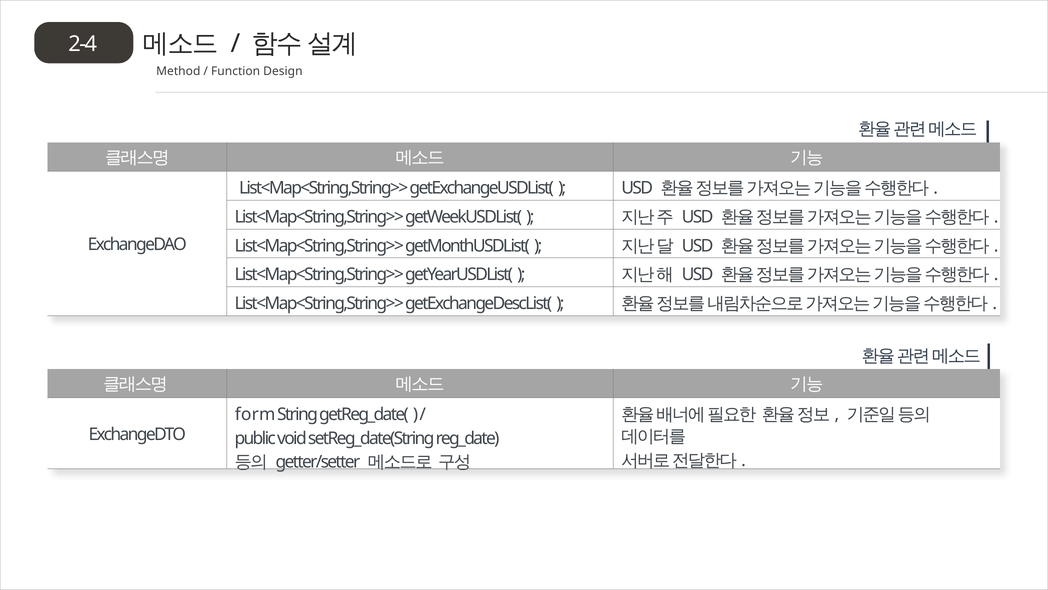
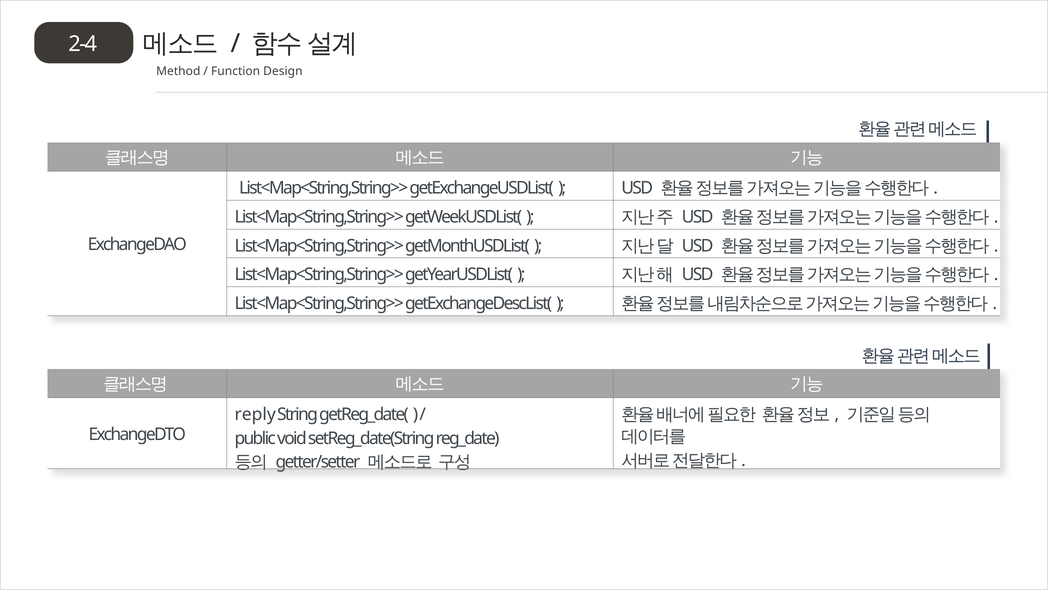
form: form -> reply
